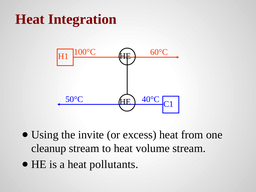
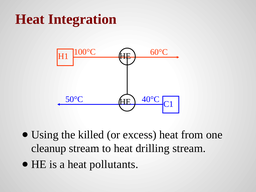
invite: invite -> killed
volume: volume -> drilling
